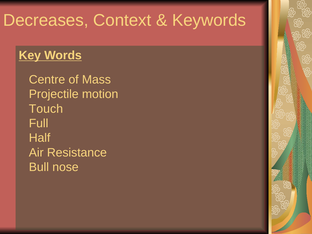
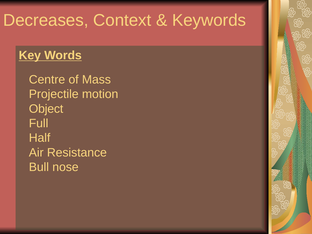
Touch: Touch -> Object
